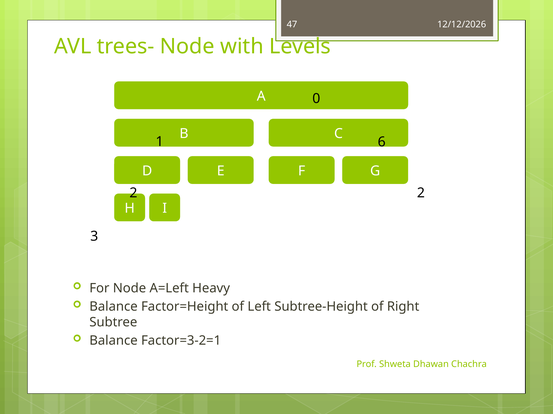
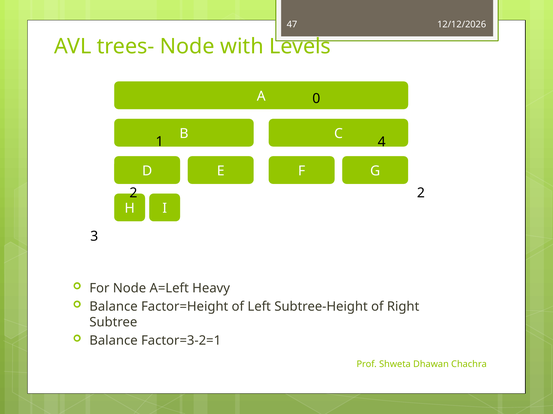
6: 6 -> 4
